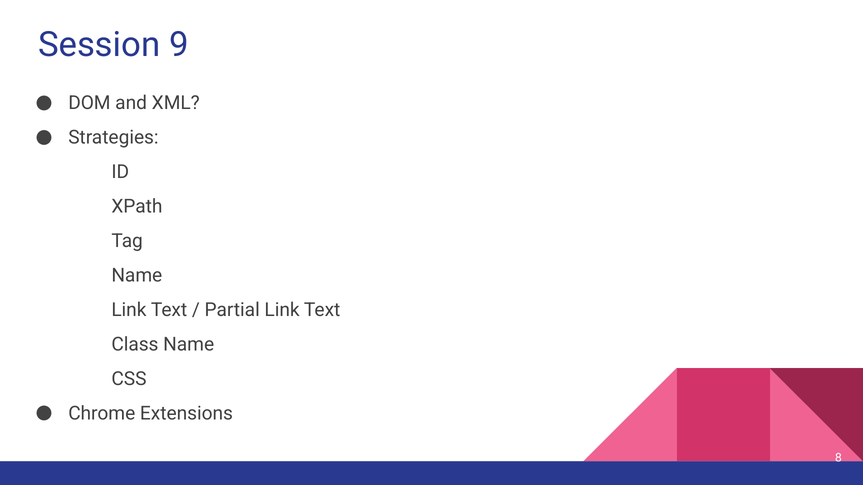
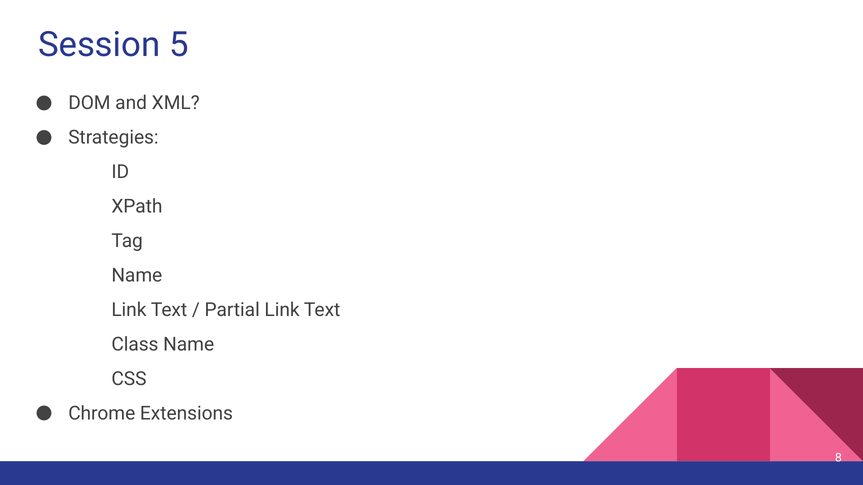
9: 9 -> 5
